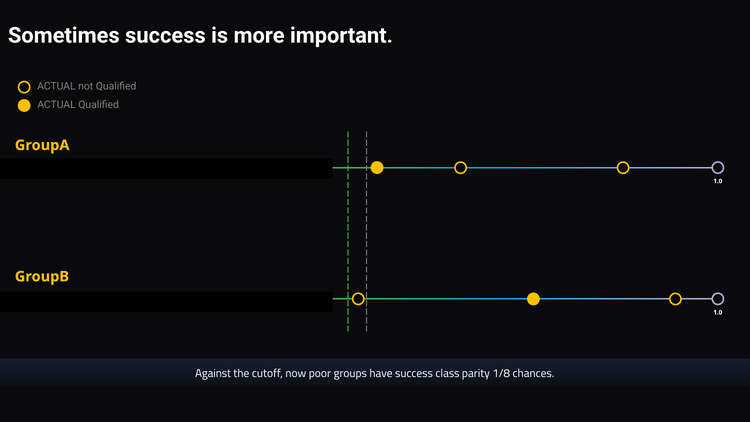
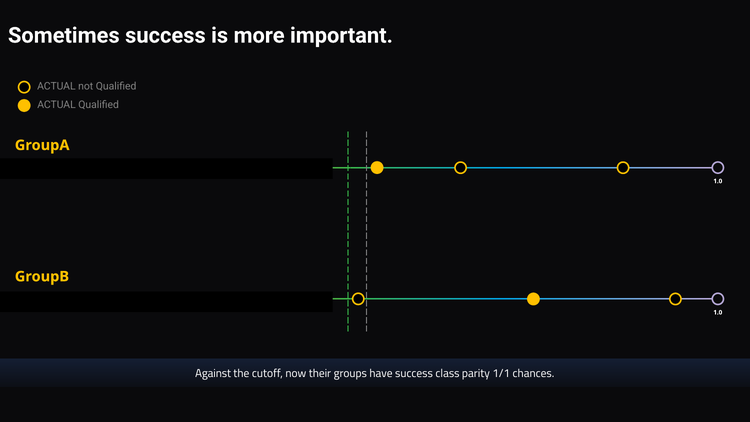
poor: poor -> their
1/8: 1/8 -> 1/1
